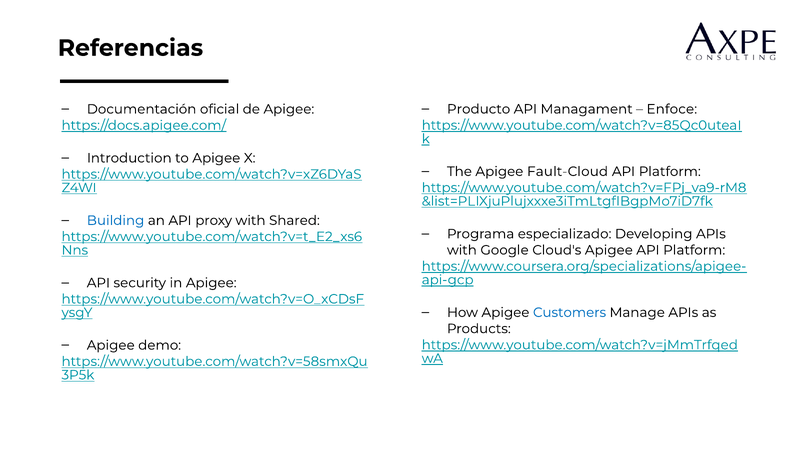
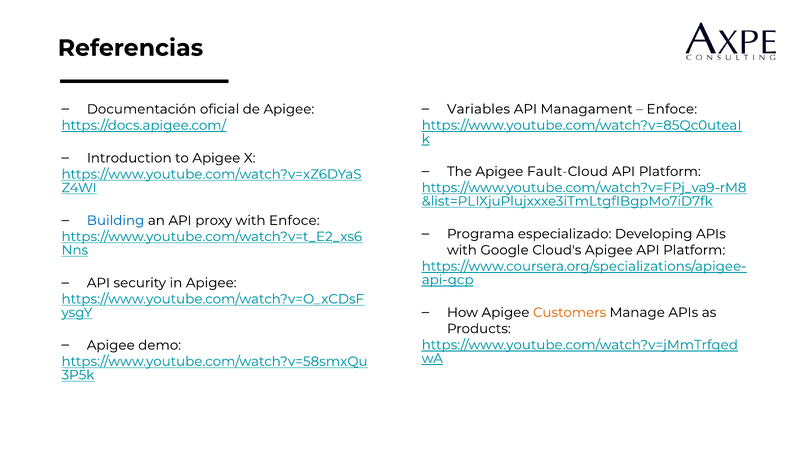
Producto: Producto -> Variables
with Shared: Shared -> Enfoce
Customers colour: blue -> orange
